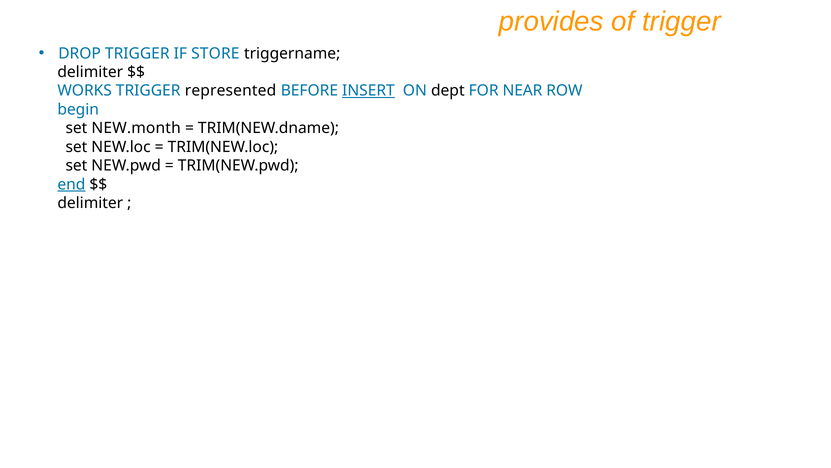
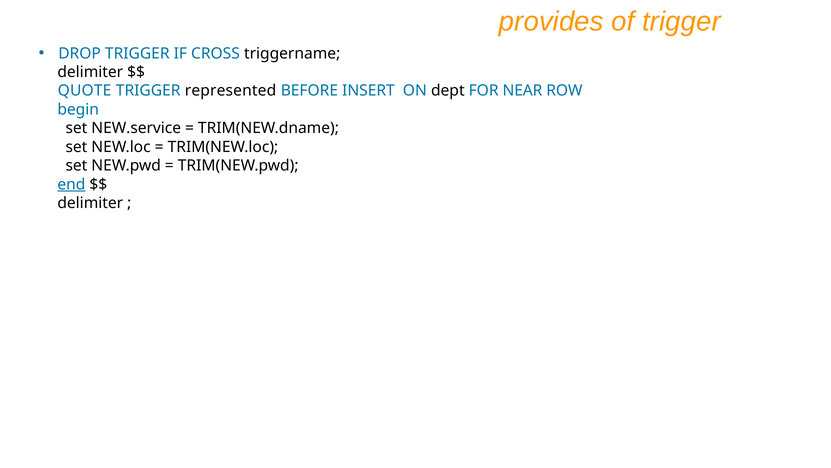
STORE: STORE -> CROSS
WORKS: WORKS -> QUOTE
INSERT underline: present -> none
NEW.month: NEW.month -> NEW.service
